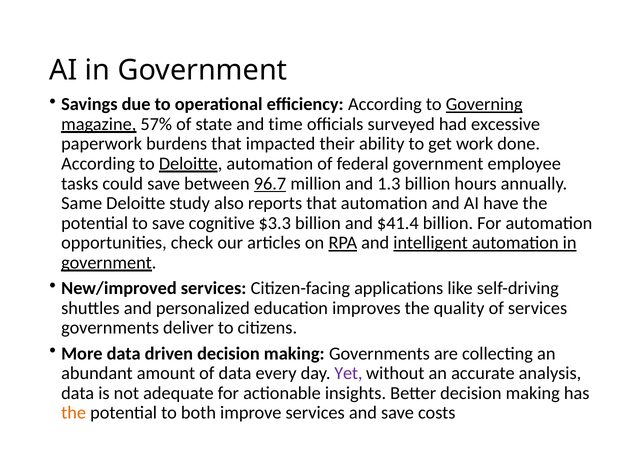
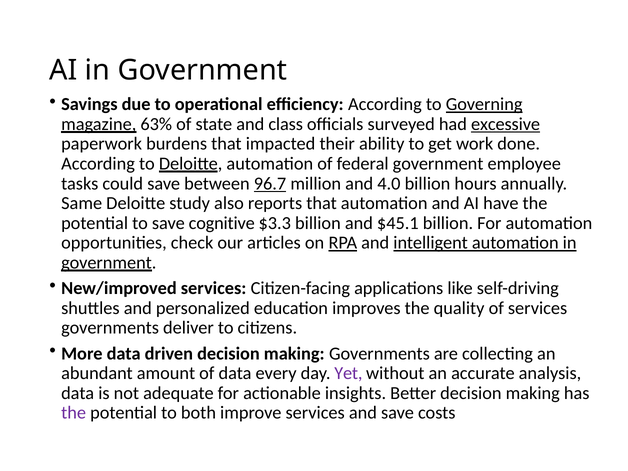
57%: 57% -> 63%
time: time -> class
excessive underline: none -> present
1.3: 1.3 -> 4.0
$41.4: $41.4 -> $45.1
the at (74, 413) colour: orange -> purple
